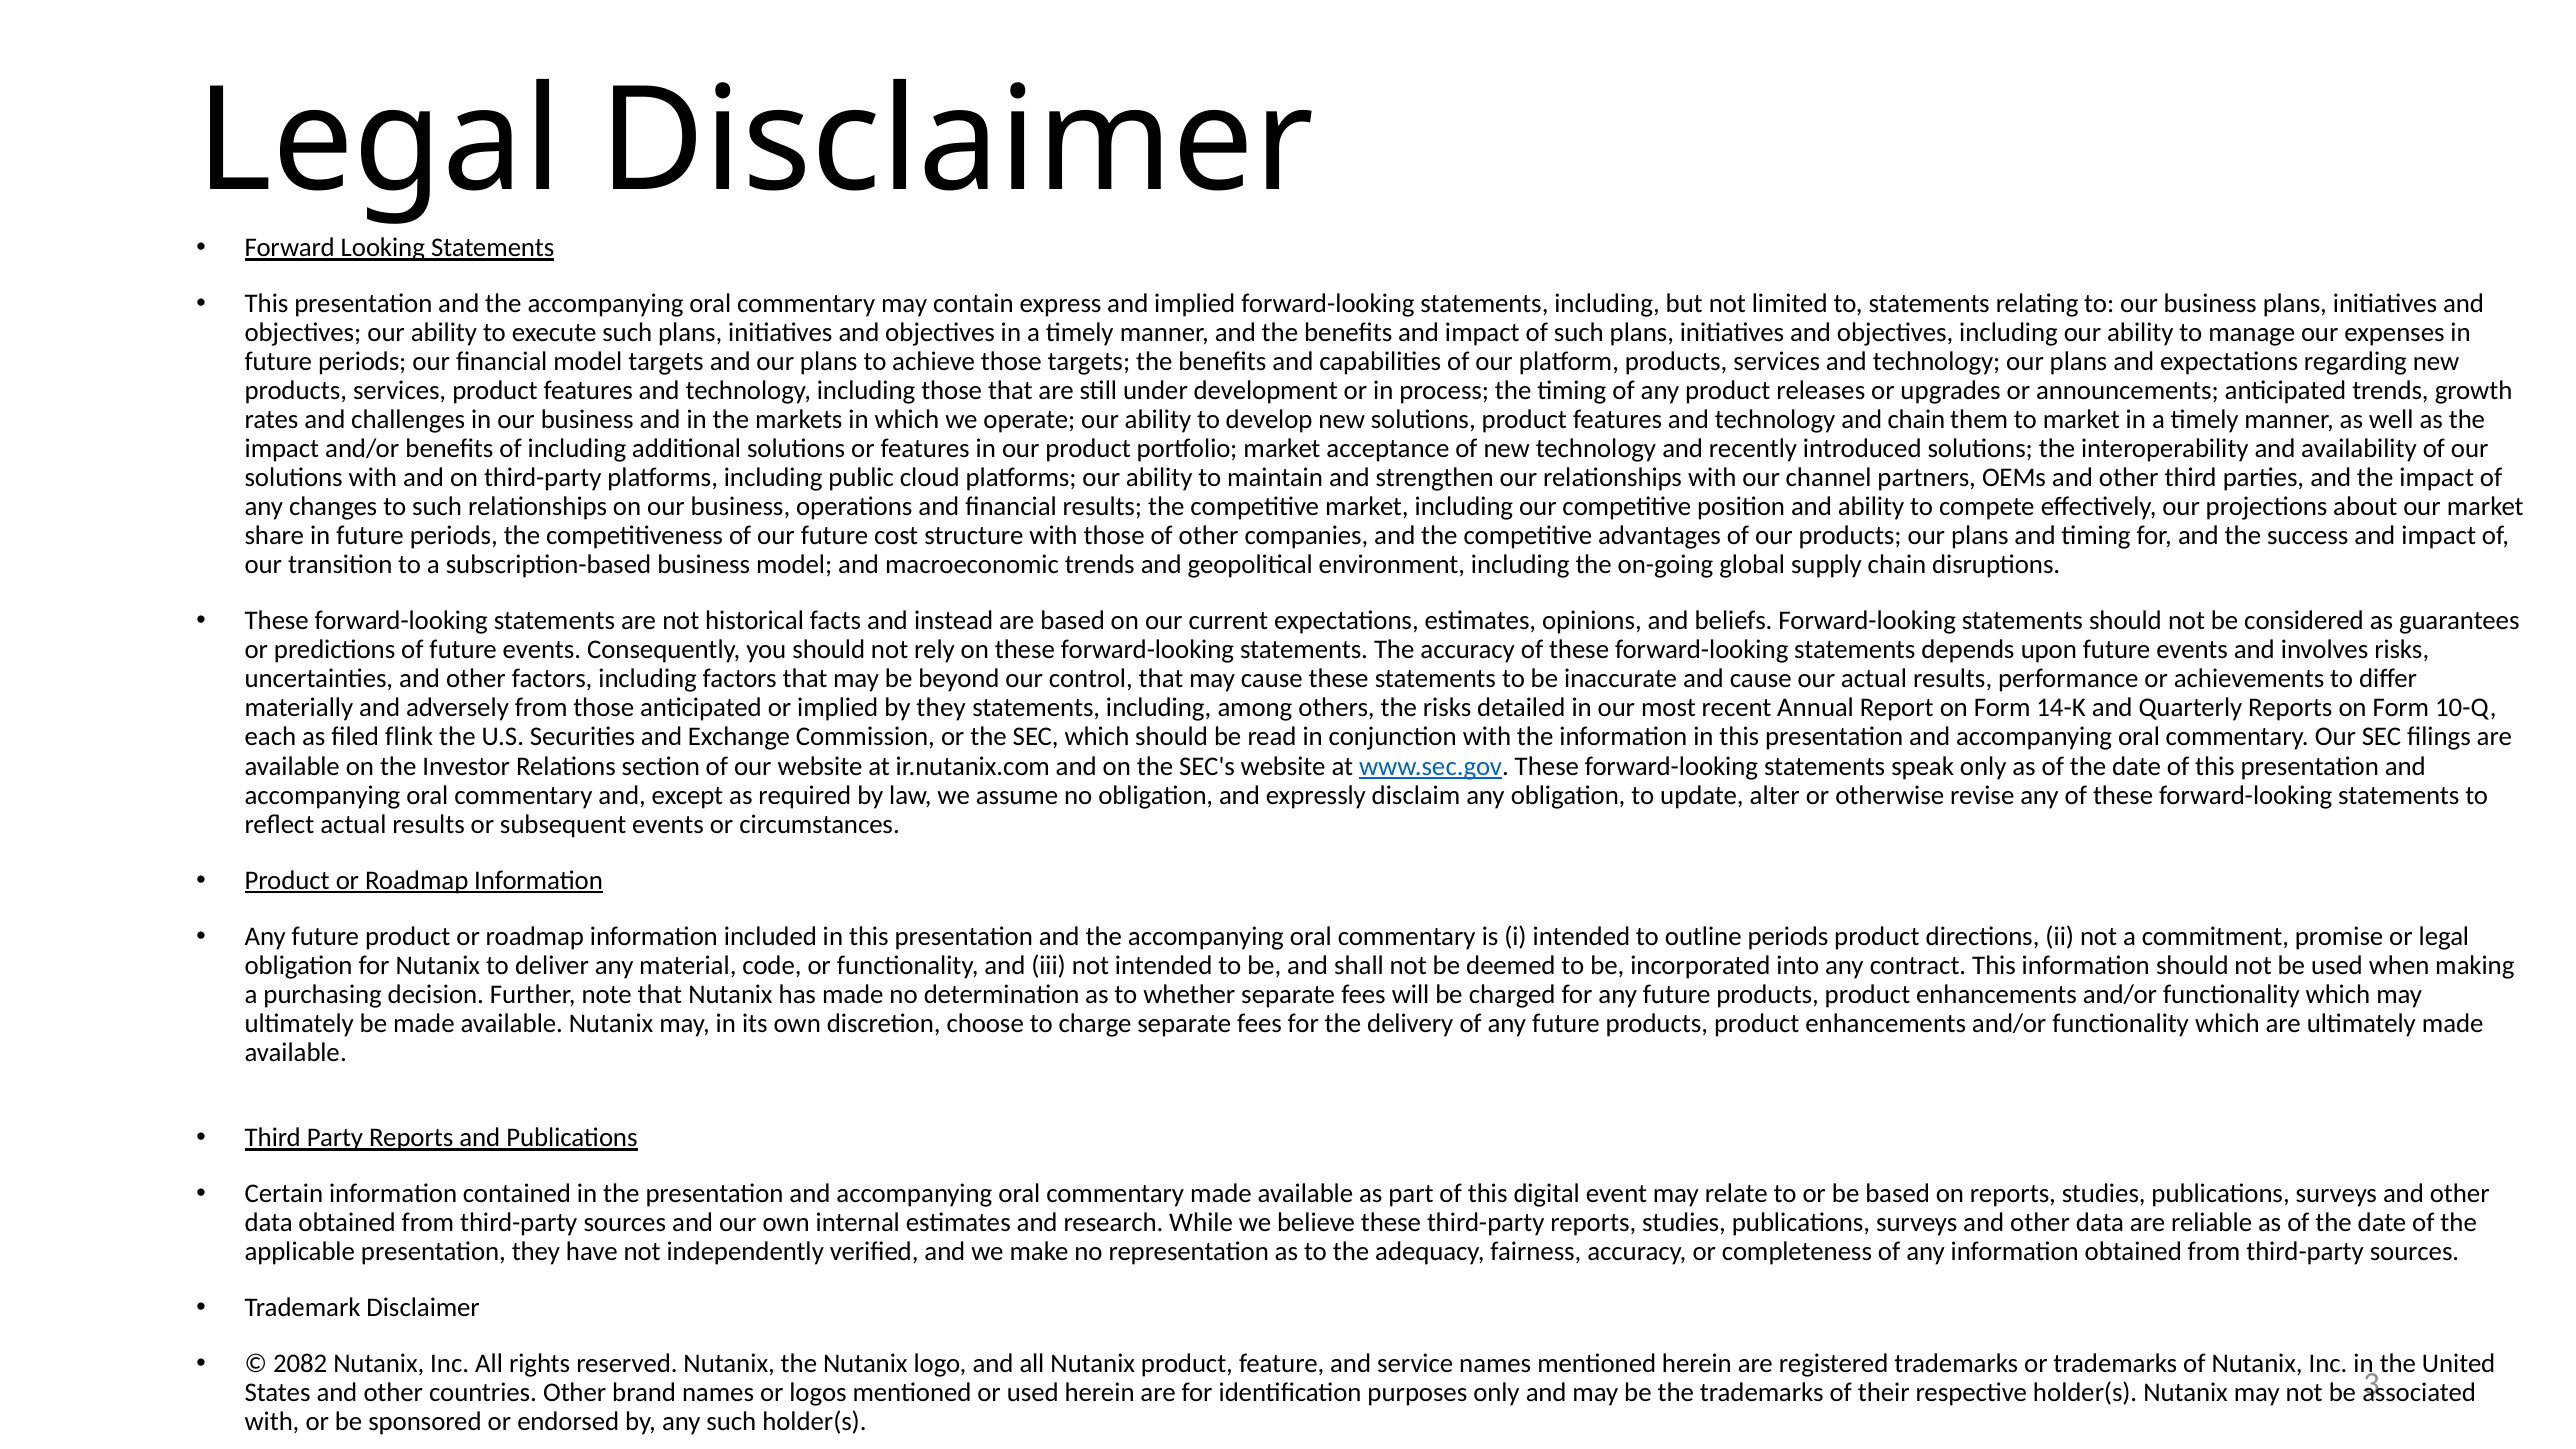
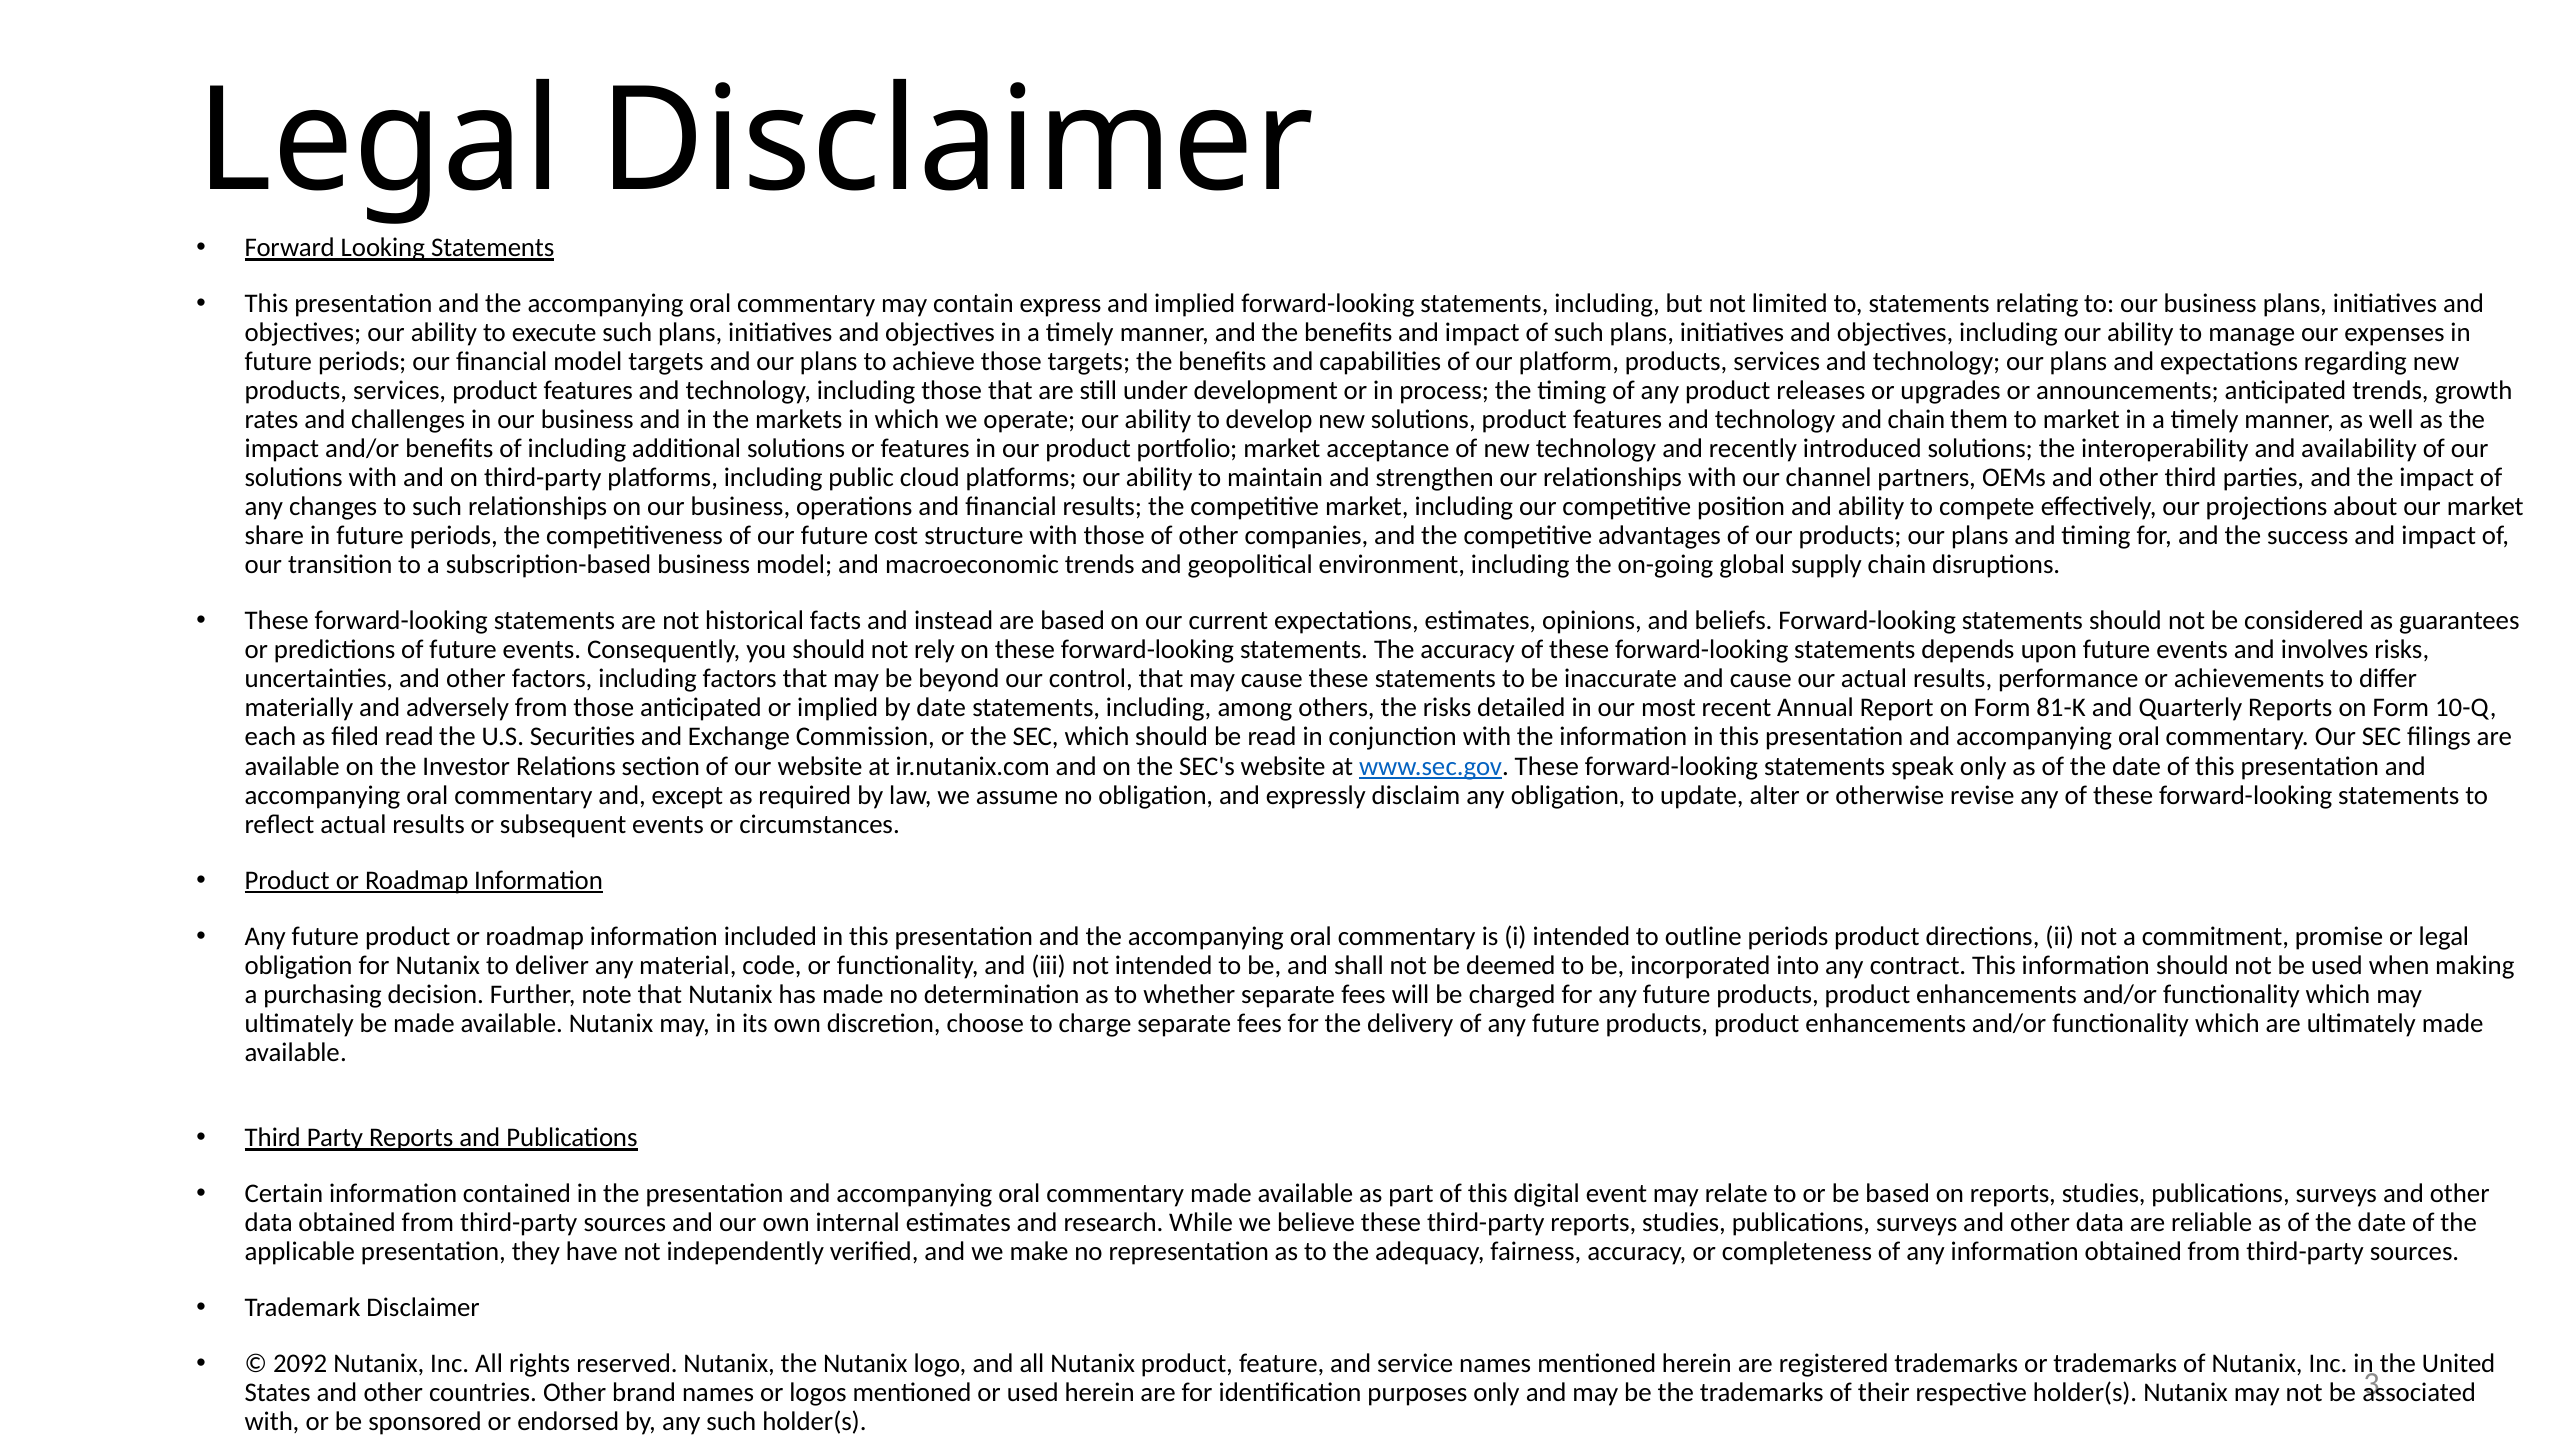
by they: they -> date
14-K: 14-K -> 81-K
filed flink: flink -> read
2082: 2082 -> 2092
